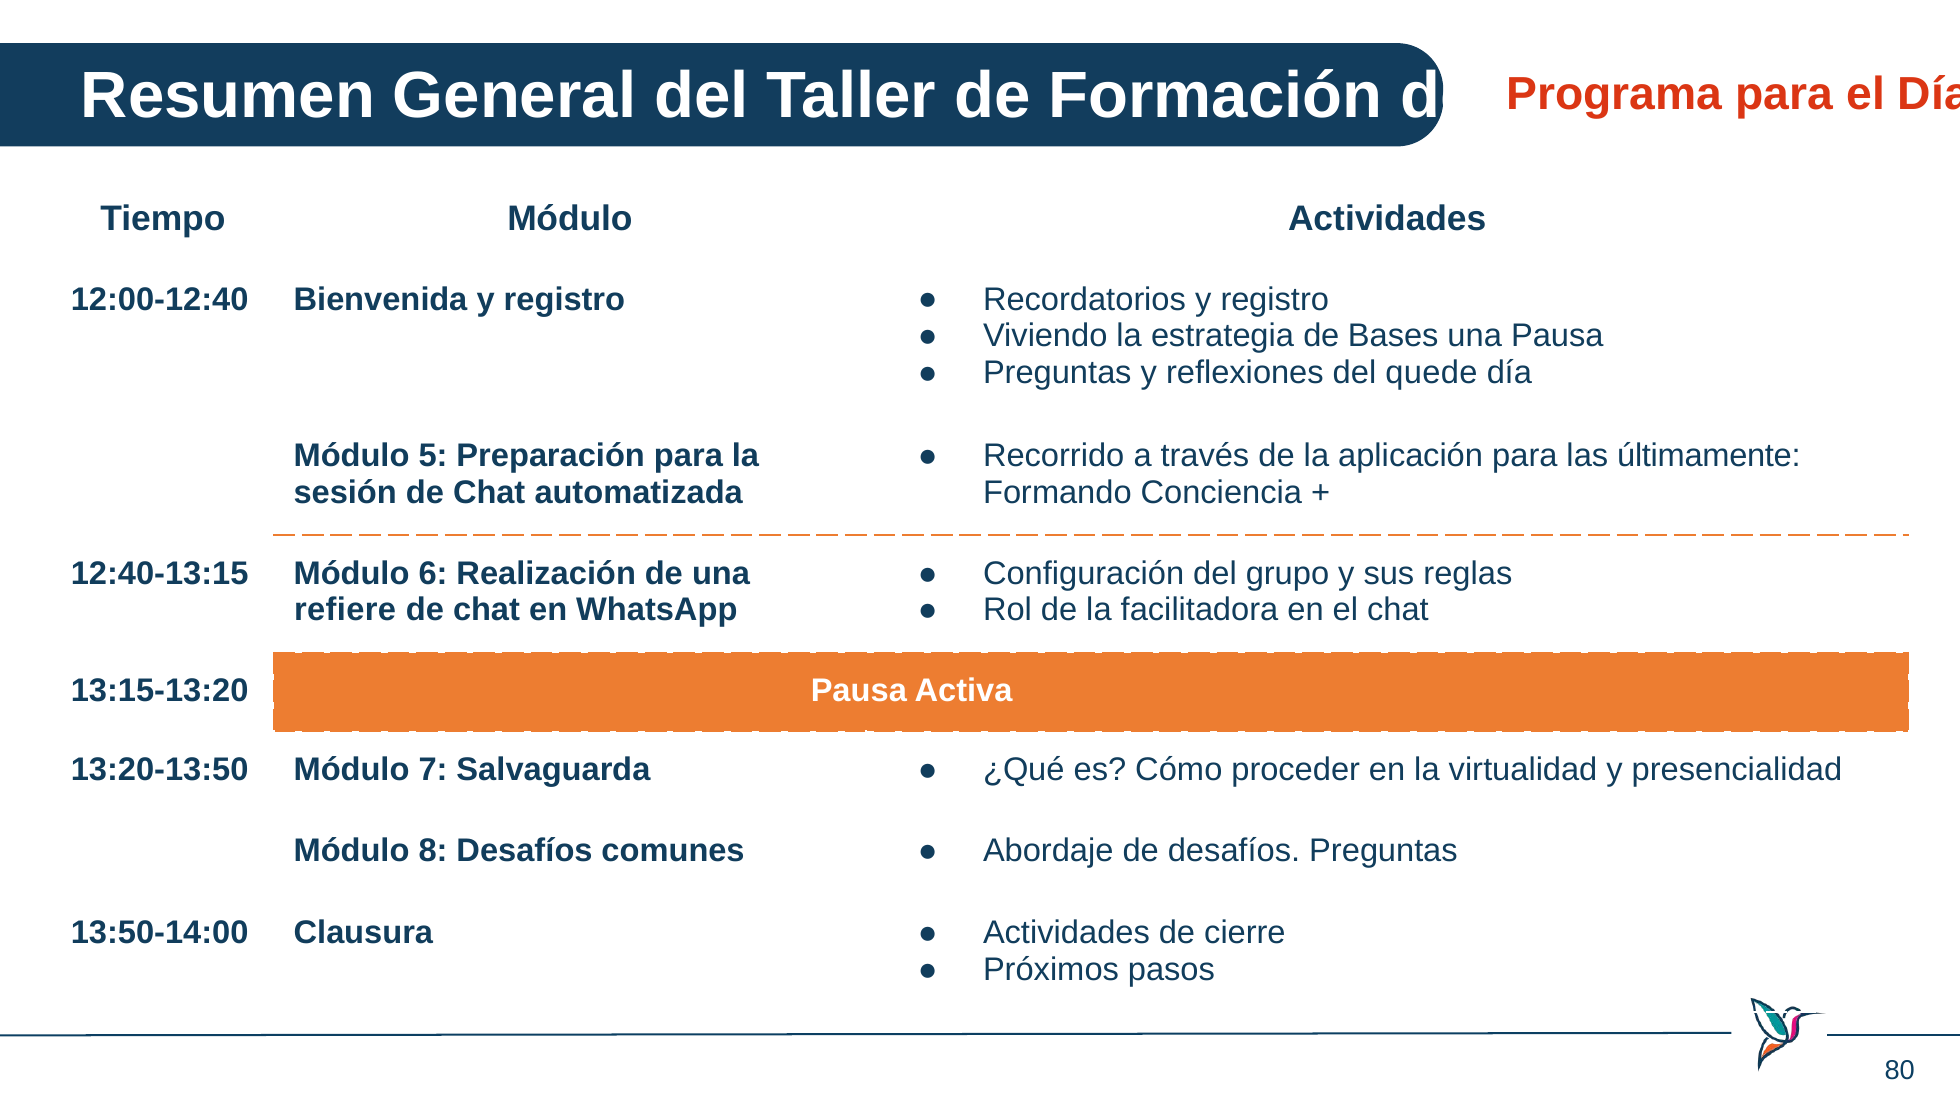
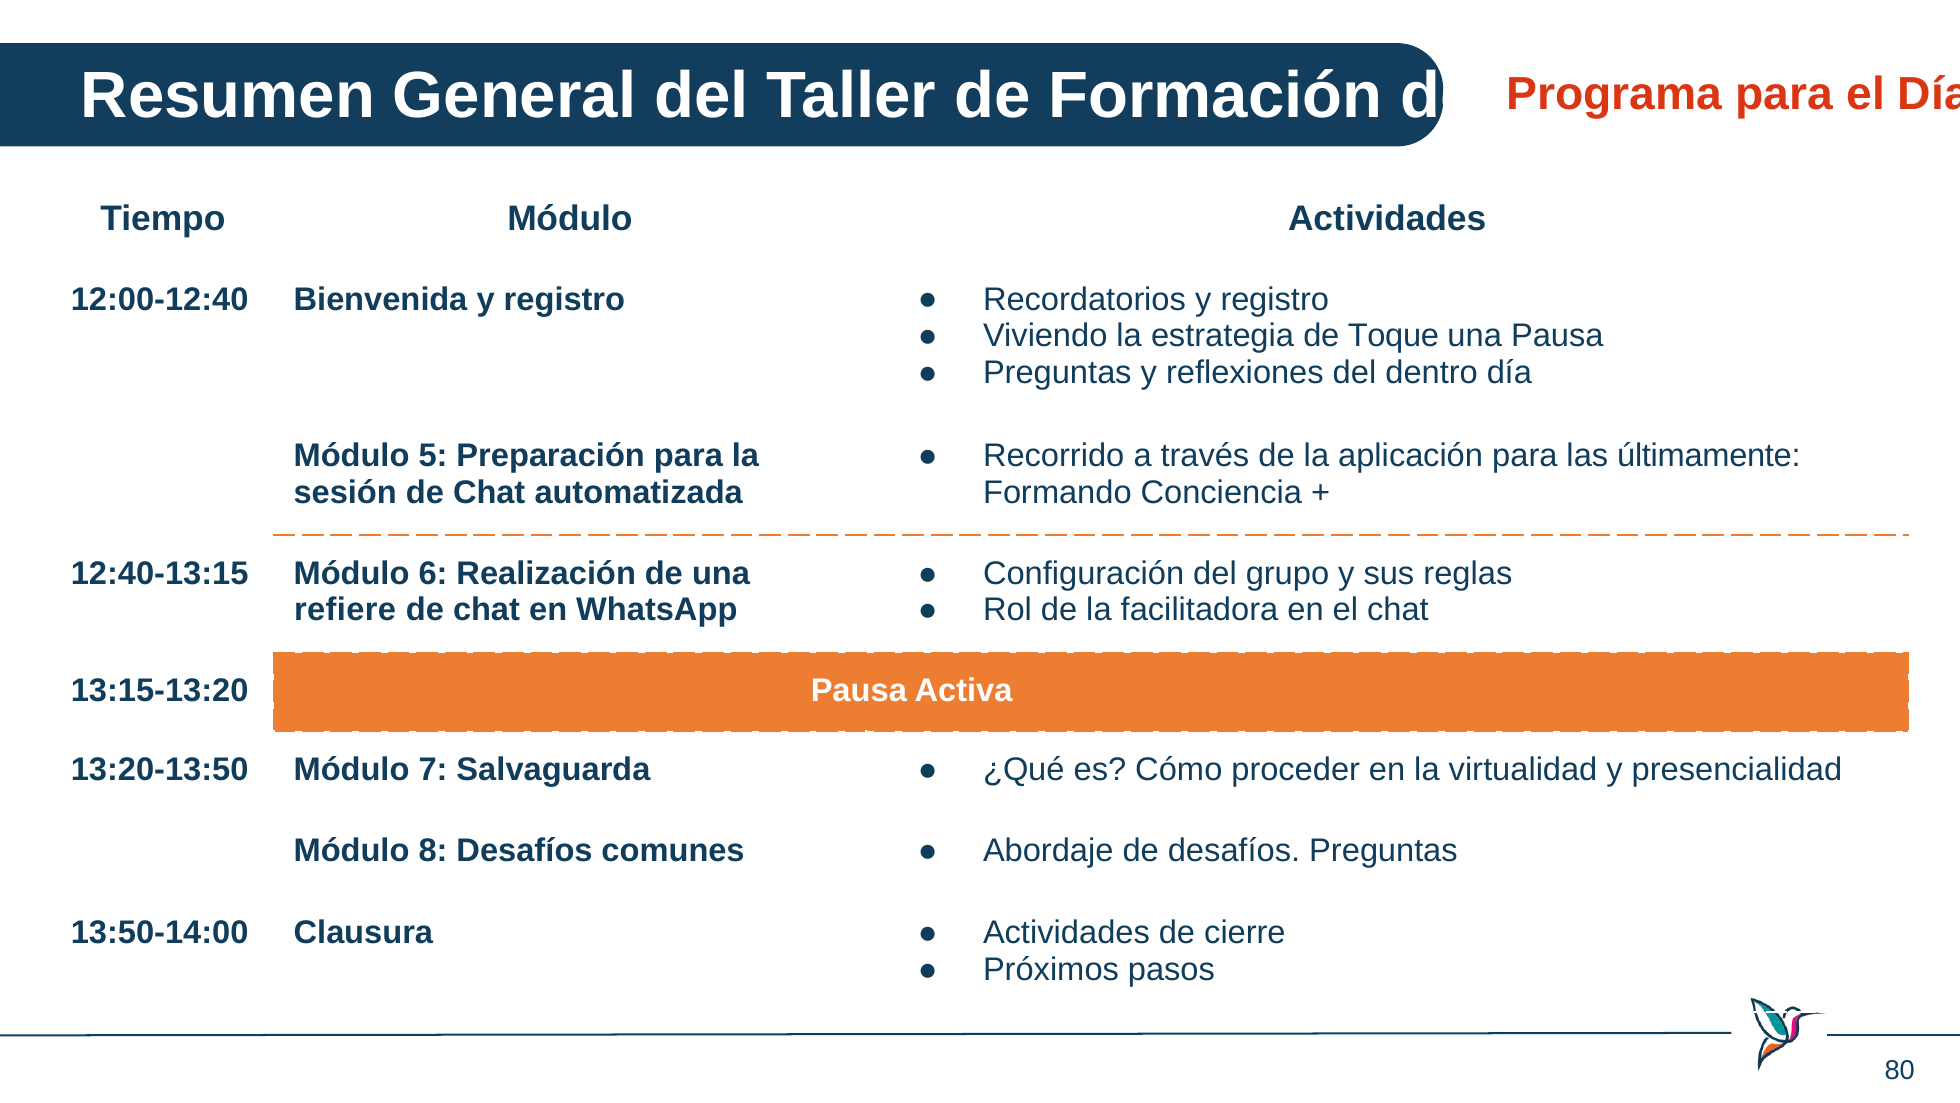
Bases: Bases -> Toque
quede: quede -> dentro
